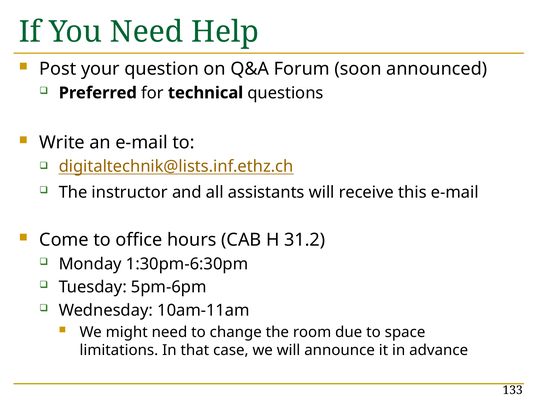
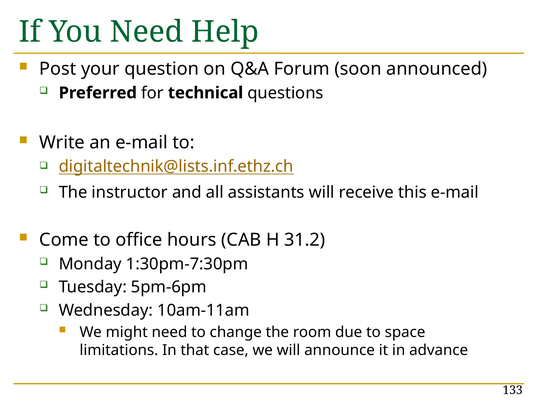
1:30pm-6:30pm: 1:30pm-6:30pm -> 1:30pm-7:30pm
